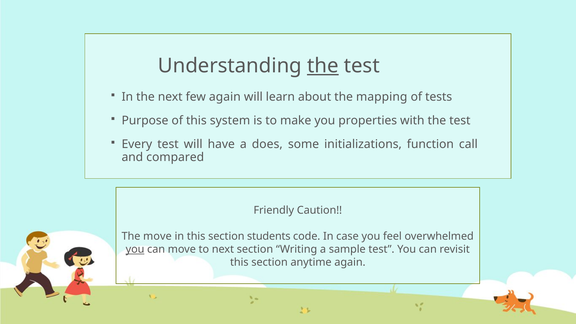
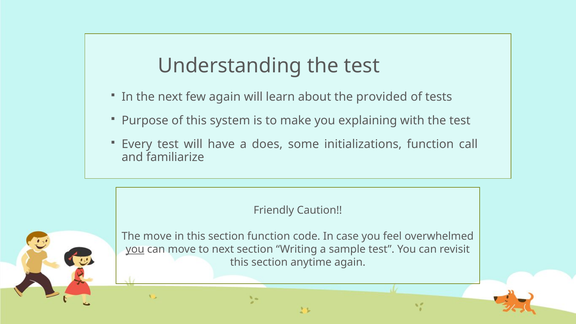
the at (323, 66) underline: present -> none
mapping: mapping -> provided
properties: properties -> explaining
compared: compared -> familiarize
section students: students -> function
